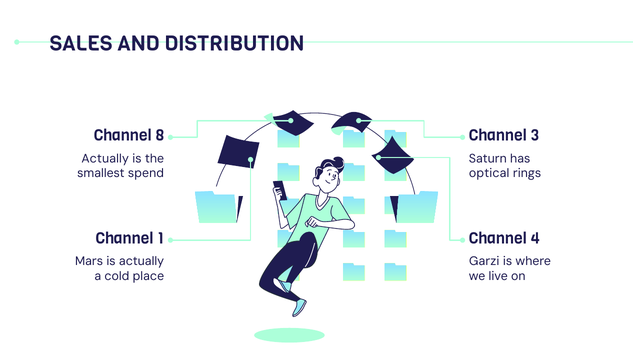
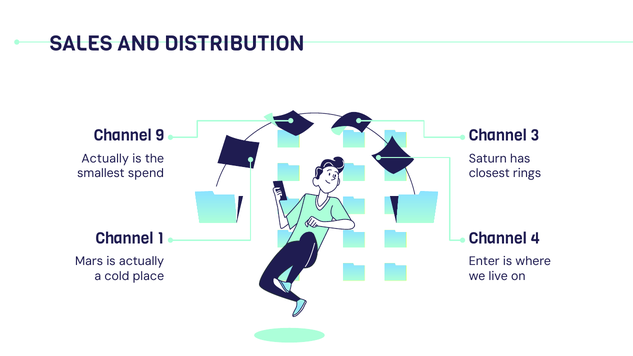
8: 8 -> 9
optical: optical -> closest
Garzi: Garzi -> Enter
